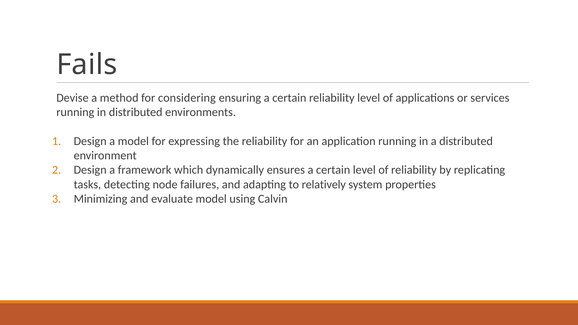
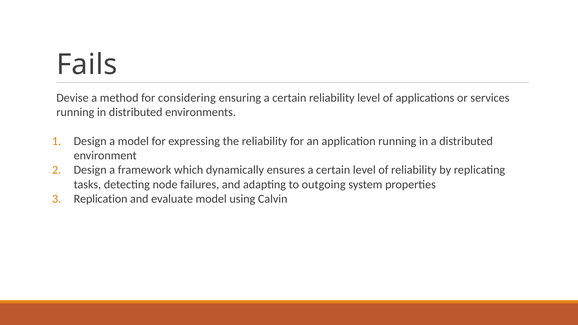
relatively: relatively -> outgoing
Minimizing: Minimizing -> Replication
